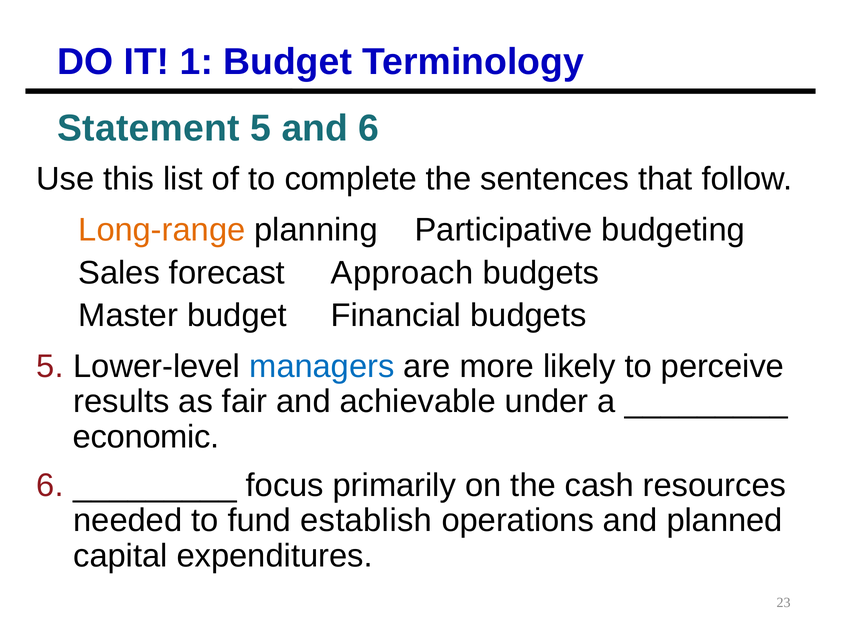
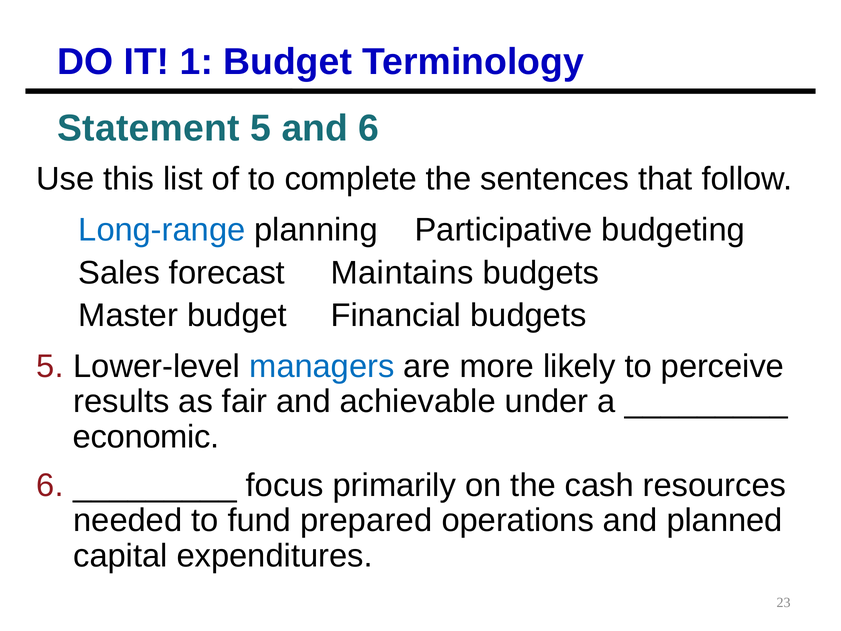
Long-range colour: orange -> blue
Approach: Approach -> Maintains
establish: establish -> prepared
